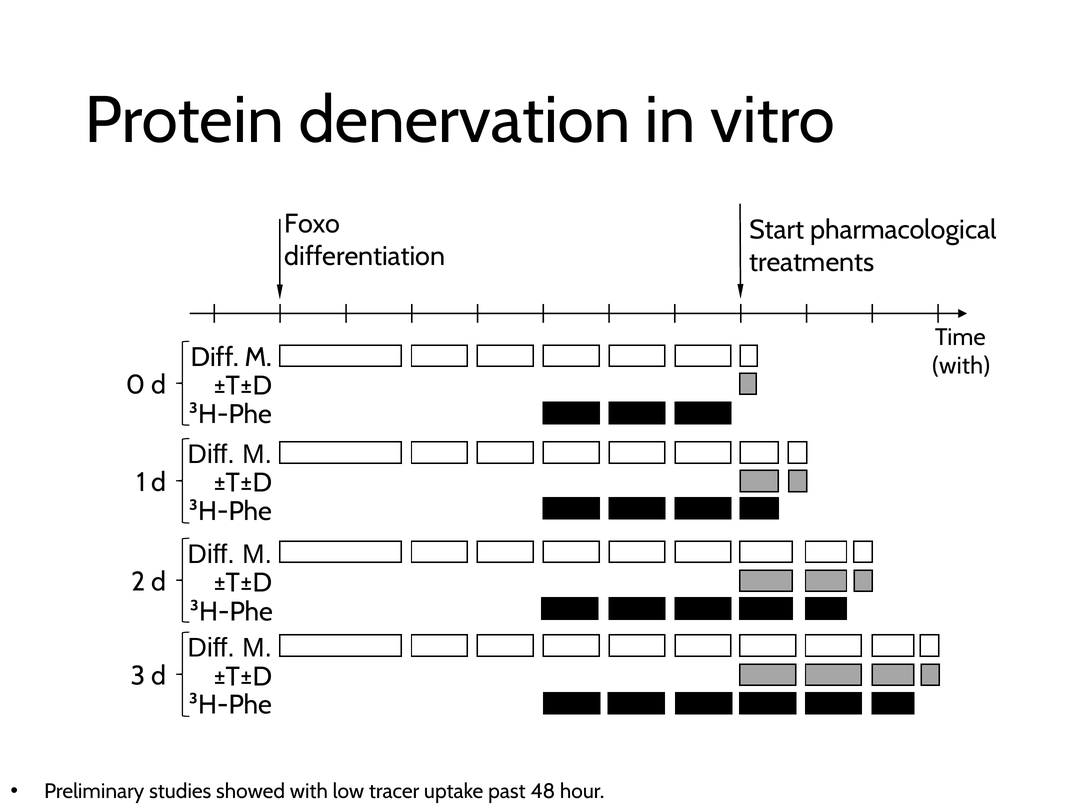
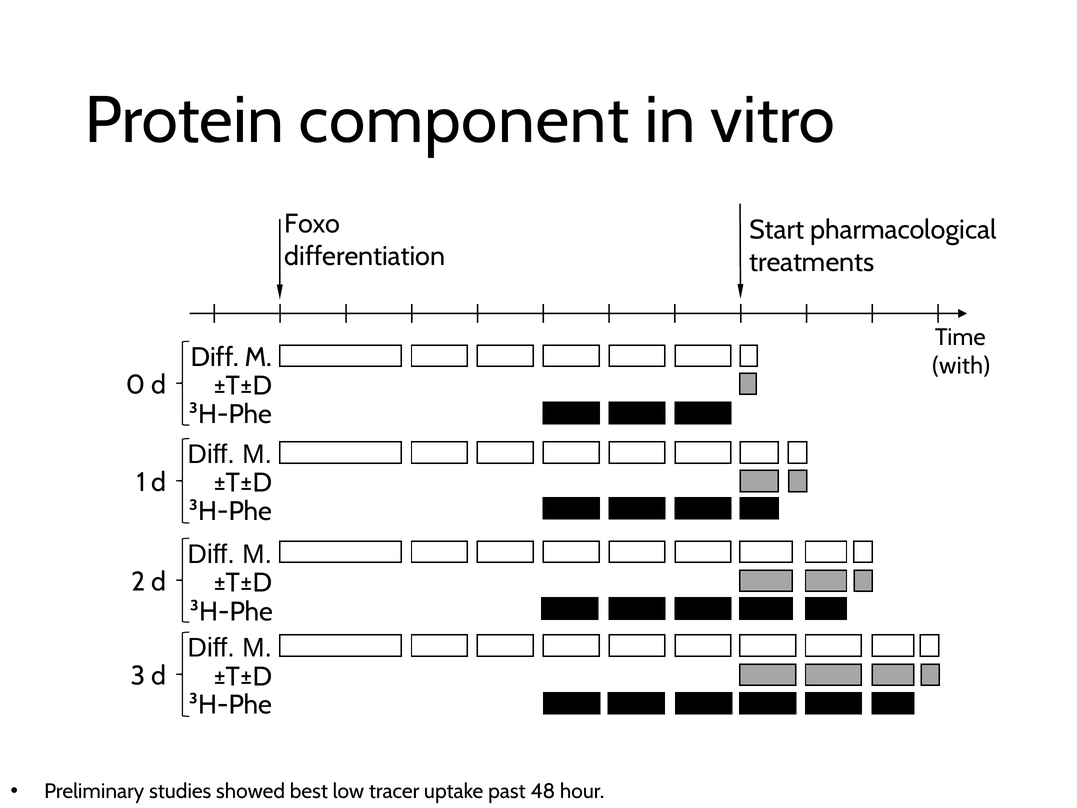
denervation: denervation -> component
showed with: with -> best
